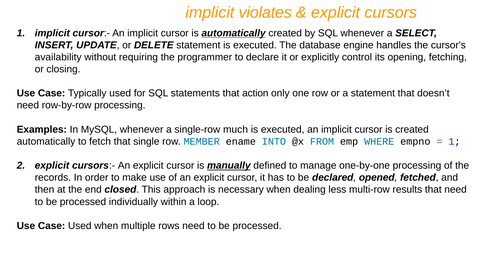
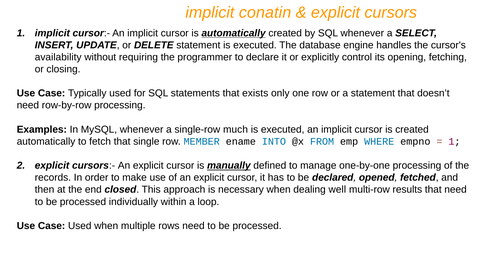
violates: violates -> conatin
action: action -> exists
less: less -> well
